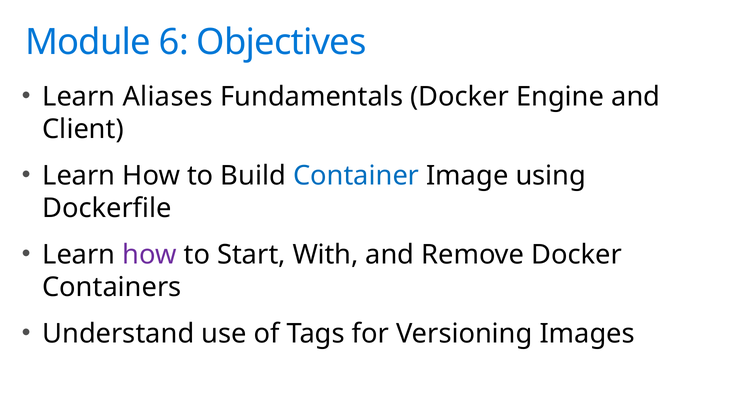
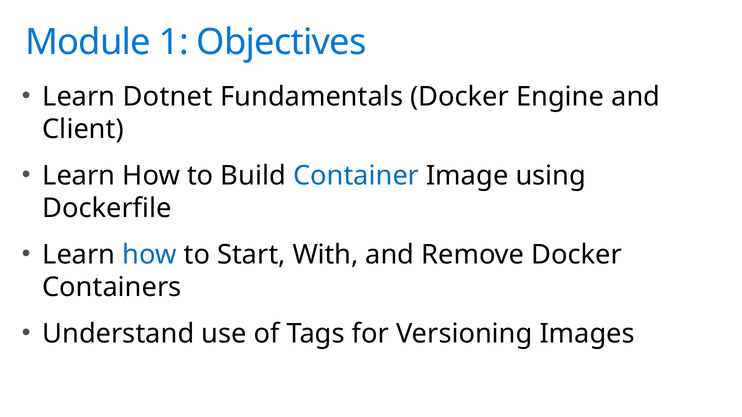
6: 6 -> 1
Aliases: Aliases -> Dotnet
how at (150, 255) colour: purple -> blue
